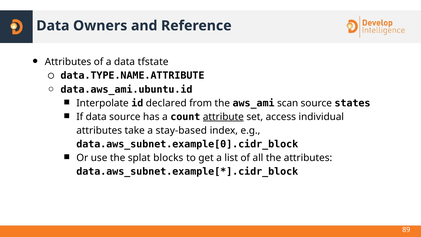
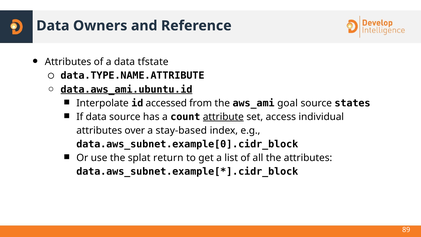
data.aws_ami.ubuntu.id underline: none -> present
declared: declared -> accessed
scan: scan -> goal
take: take -> over
blocks: blocks -> return
